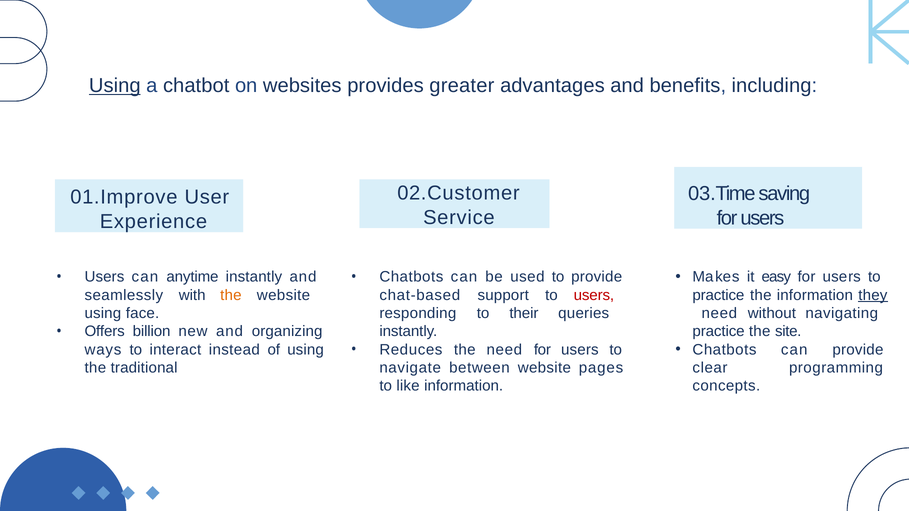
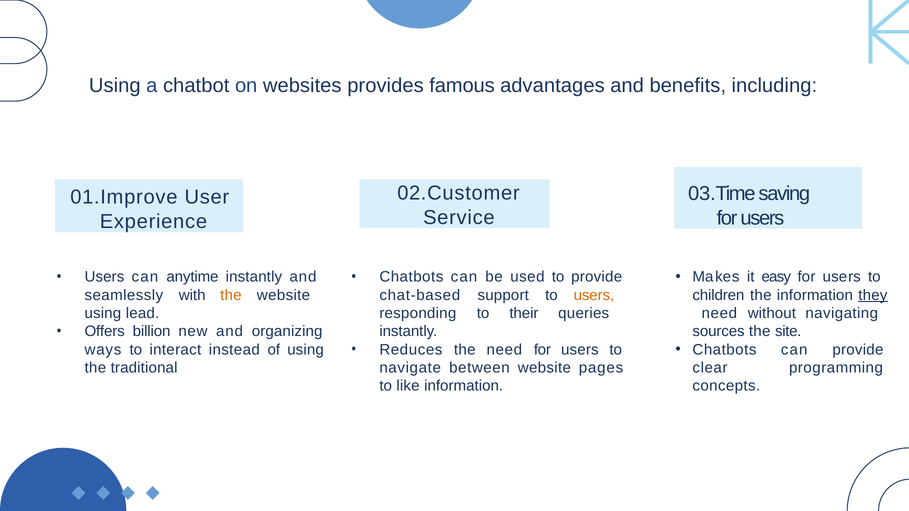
Using at (115, 86) underline: present -> none
greater: greater -> famous
users at (594, 295) colour: red -> orange
practice at (718, 295): practice -> children
face: face -> lead
practice at (719, 332): practice -> sources
